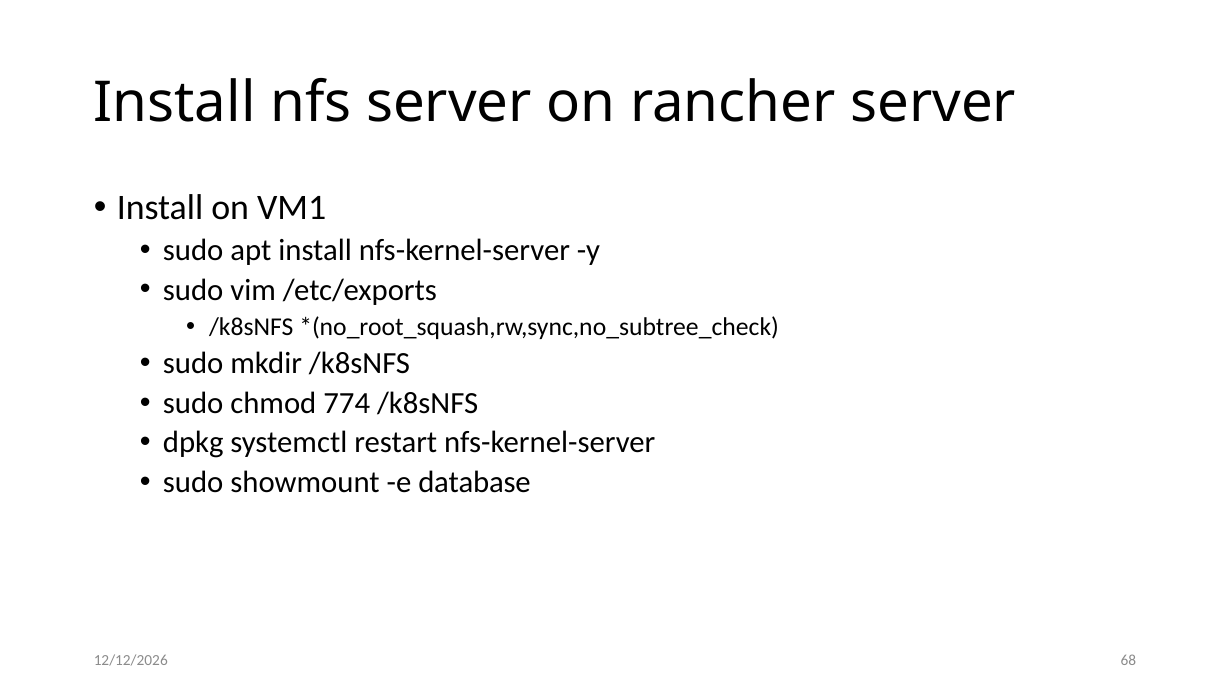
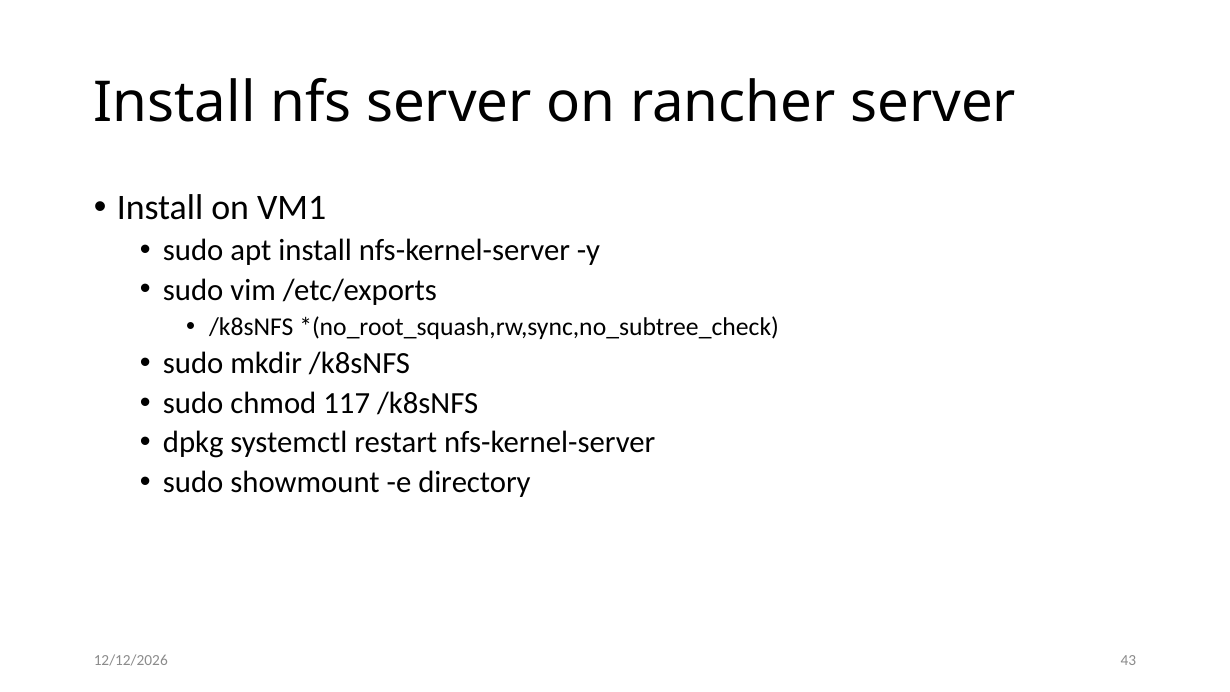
774: 774 -> 117
database: database -> directory
68: 68 -> 43
